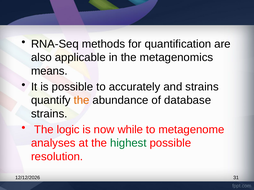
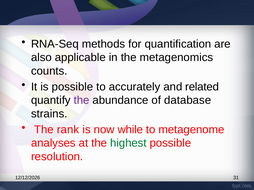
means: means -> counts
and strains: strains -> related
the at (82, 101) colour: orange -> purple
logic: logic -> rank
